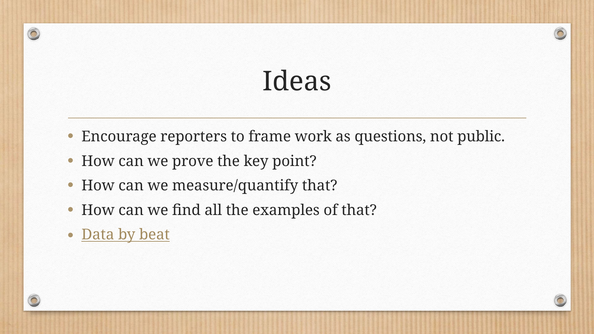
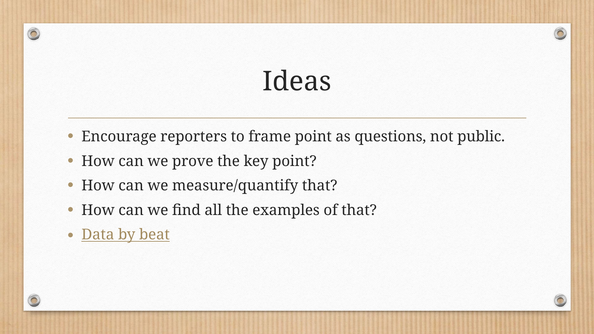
frame work: work -> point
